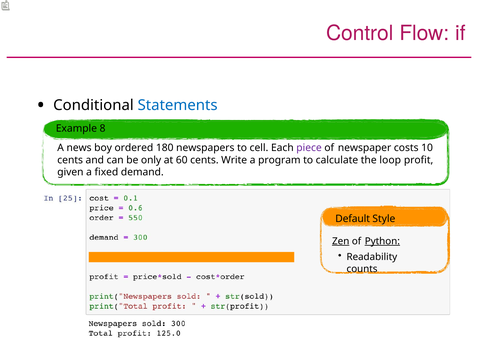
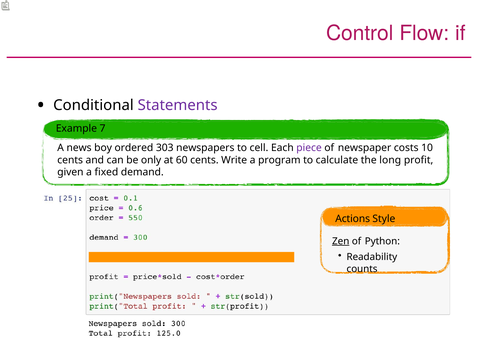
Statements colour: blue -> purple
8: 8 -> 7
180: 180 -> 303
loop: loop -> long
Default: Default -> Actions
Python underline: present -> none
